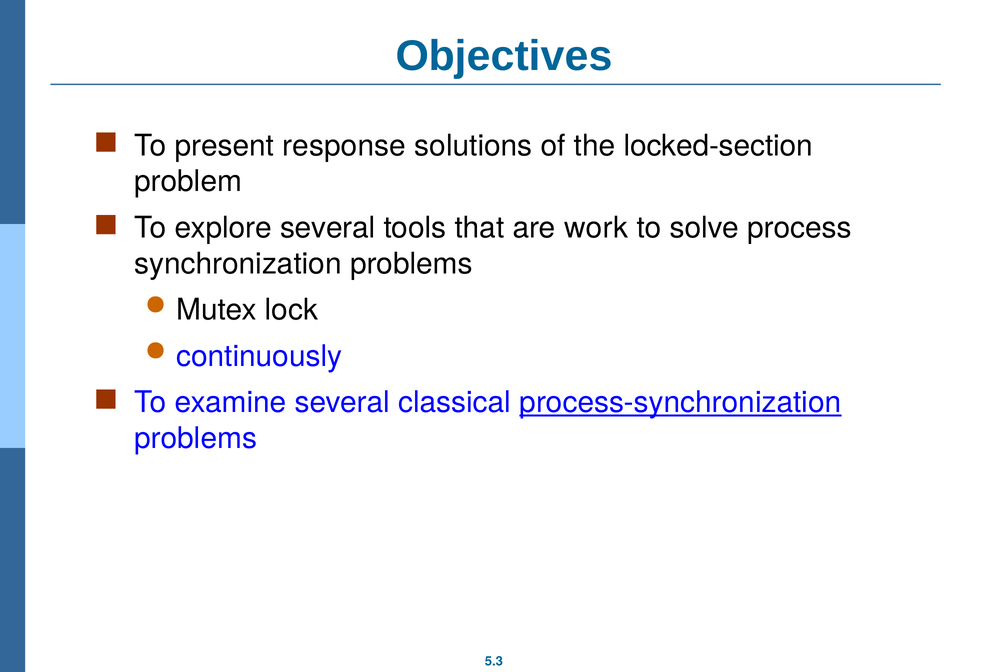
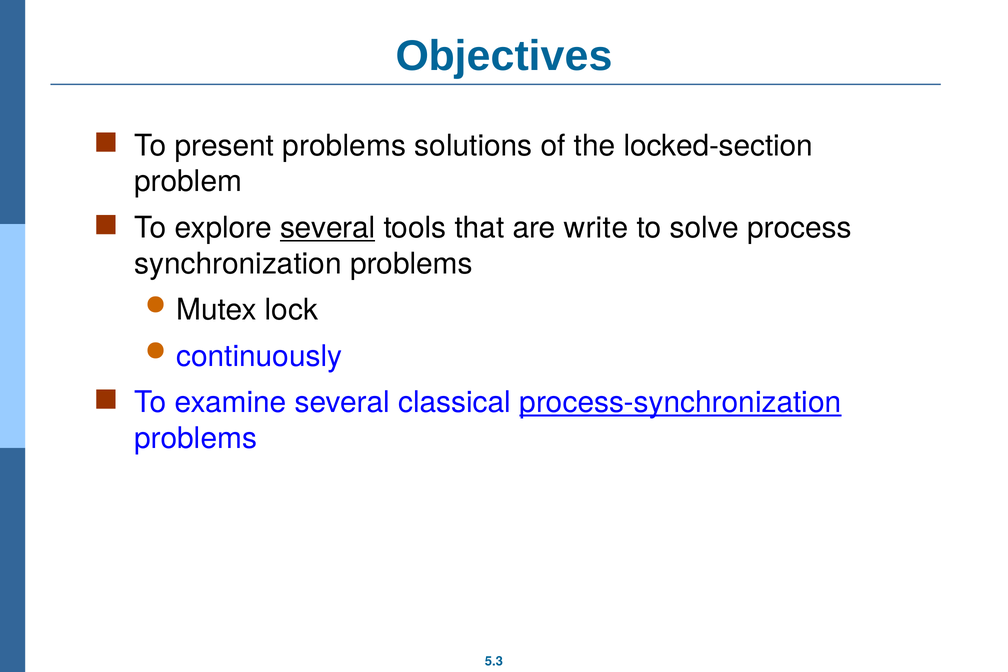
present response: response -> problems
several at (328, 228) underline: none -> present
work: work -> write
